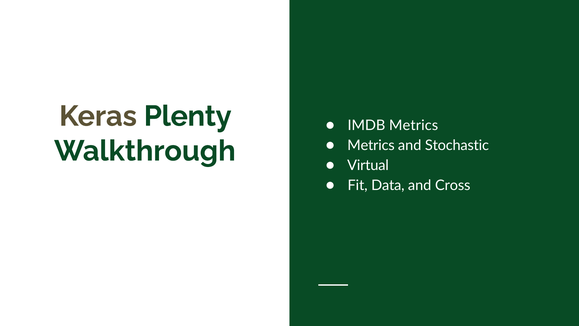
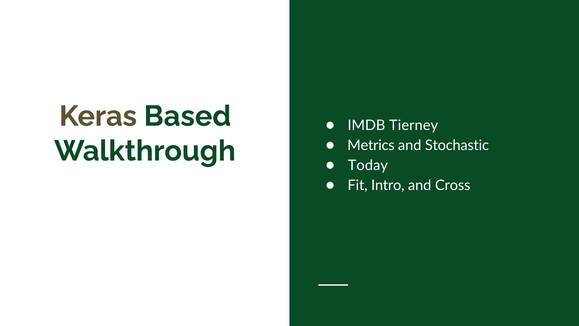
Plenty: Plenty -> Based
IMDB Metrics: Metrics -> Tierney
Virtual: Virtual -> Today
Data: Data -> Intro
